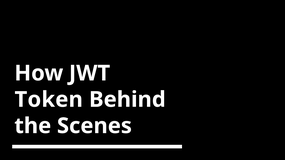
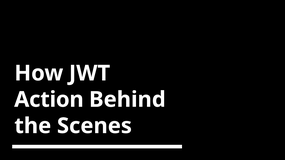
Token: Token -> Action
